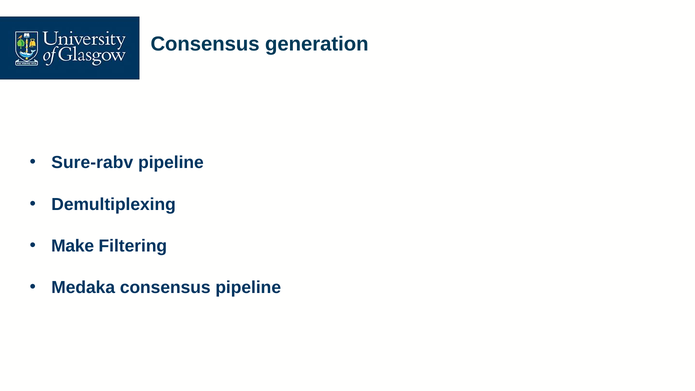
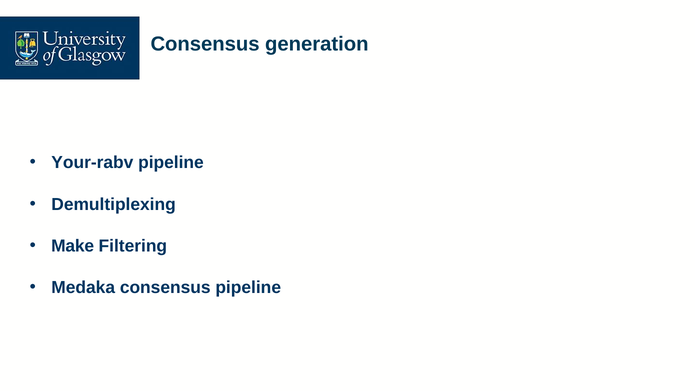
Sure-rabv: Sure-rabv -> Your-rabv
